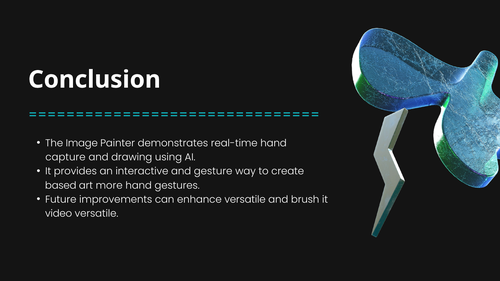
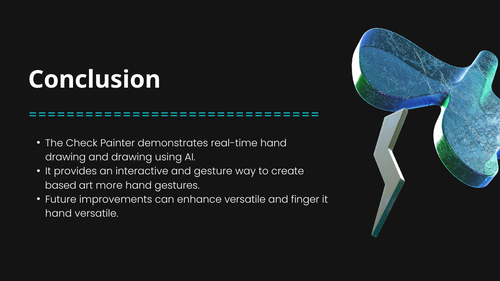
Image: Image -> Check
capture at (65, 157): capture -> drawing
brush: brush -> finger
video at (59, 214): video -> hand
